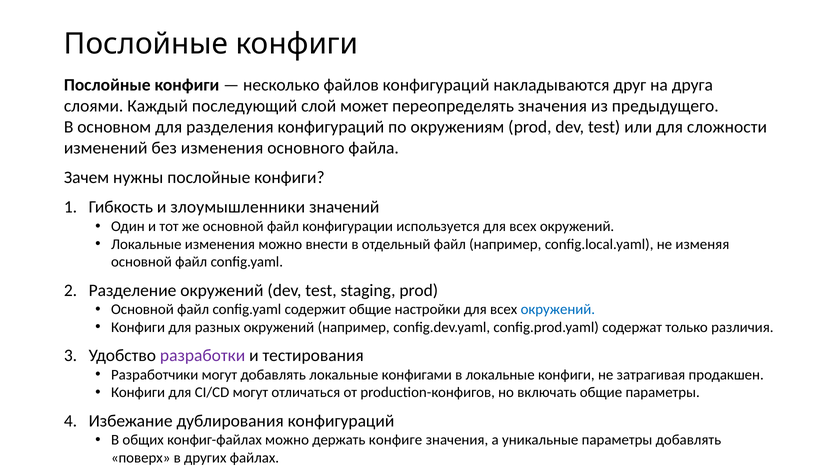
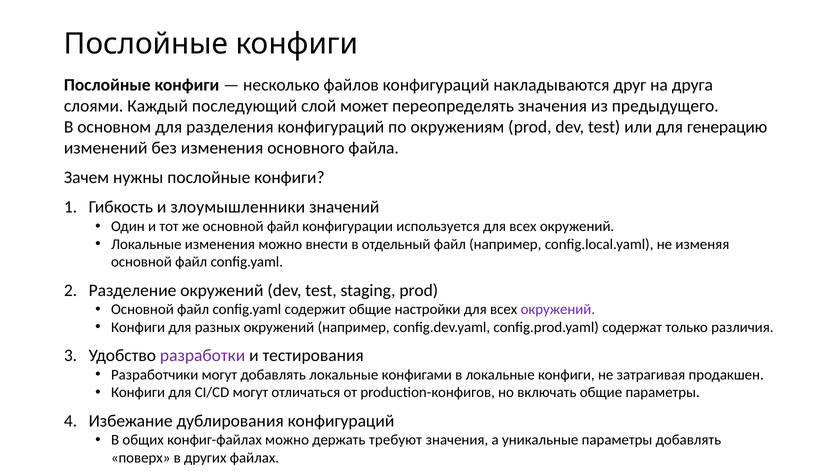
сложности: сложности -> генерацию
окружений at (558, 310) colour: blue -> purple
конфиге: конфиге -> требуют
